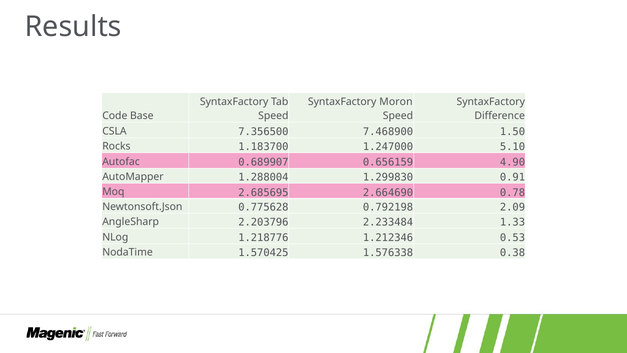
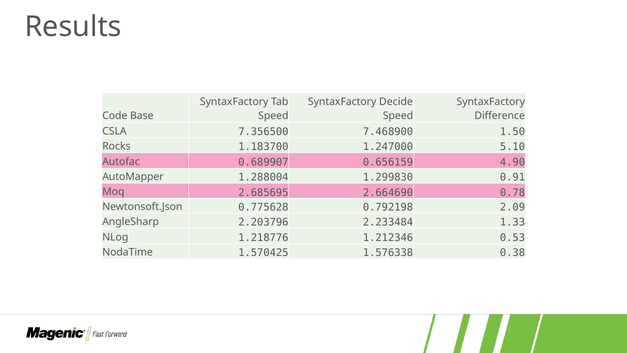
Moron: Moron -> Decide
